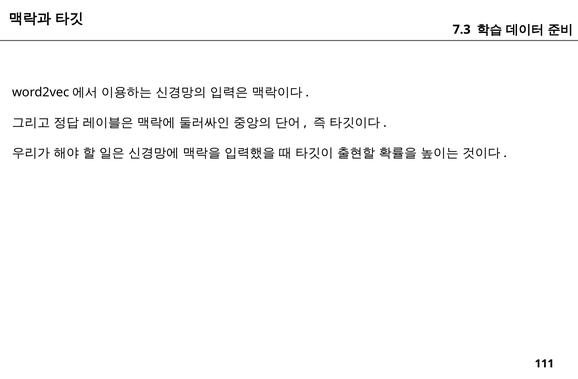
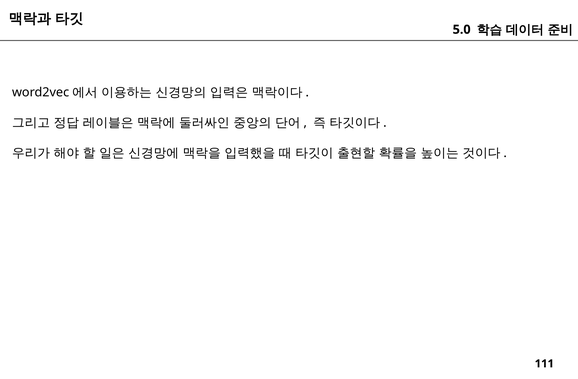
7.3: 7.3 -> 5.0
